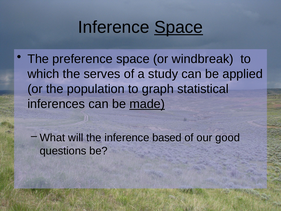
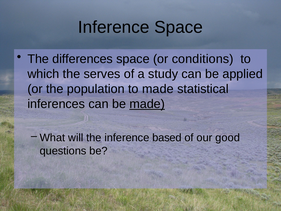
Space at (179, 27) underline: present -> none
preference: preference -> differences
windbreak: windbreak -> conditions
to graph: graph -> made
